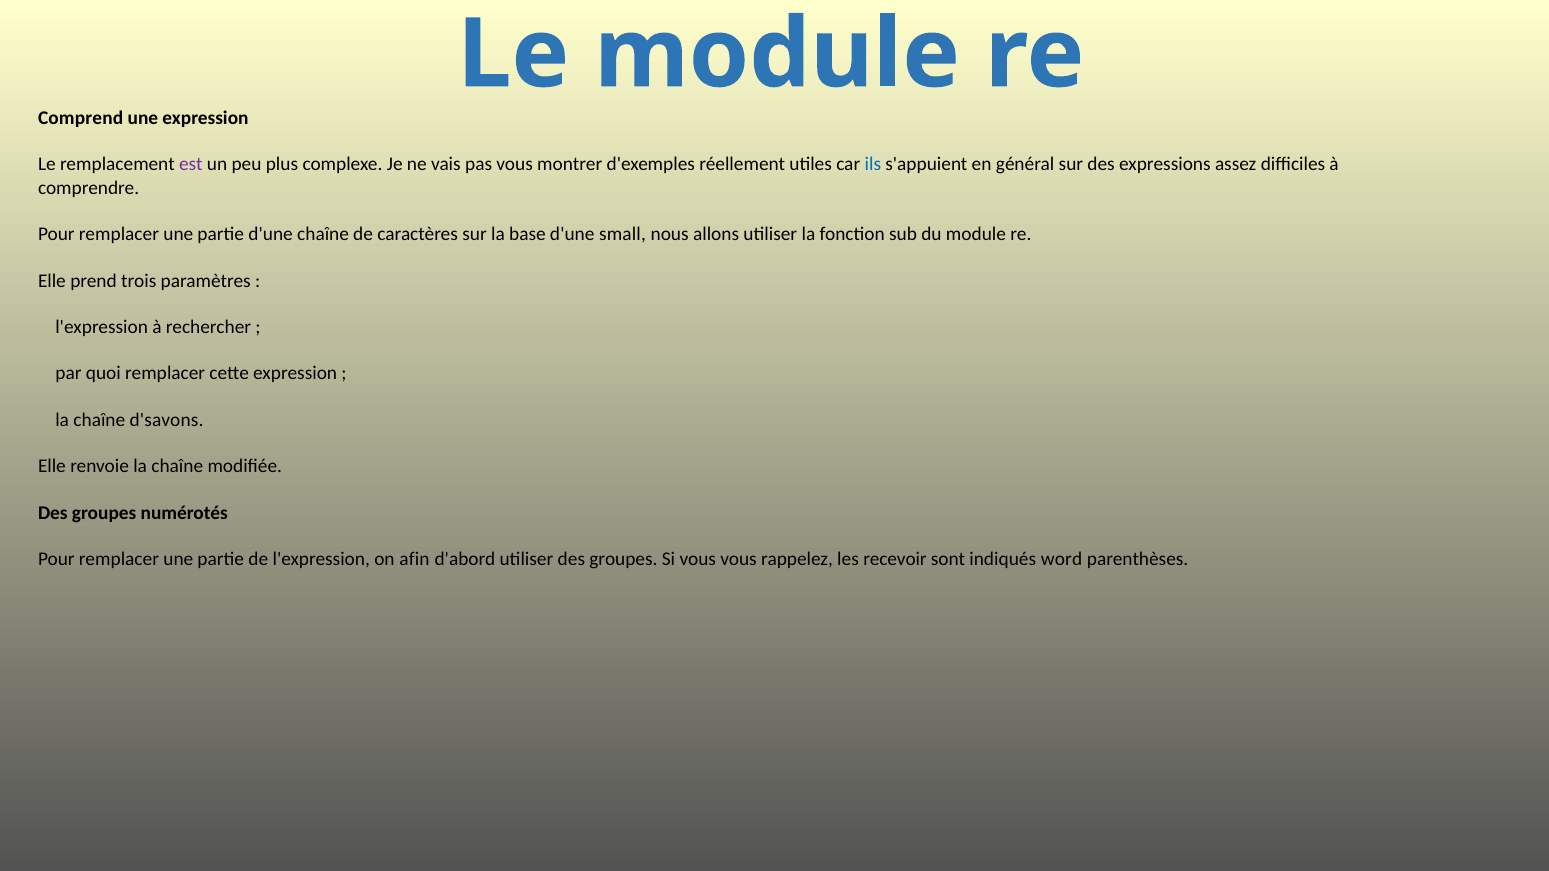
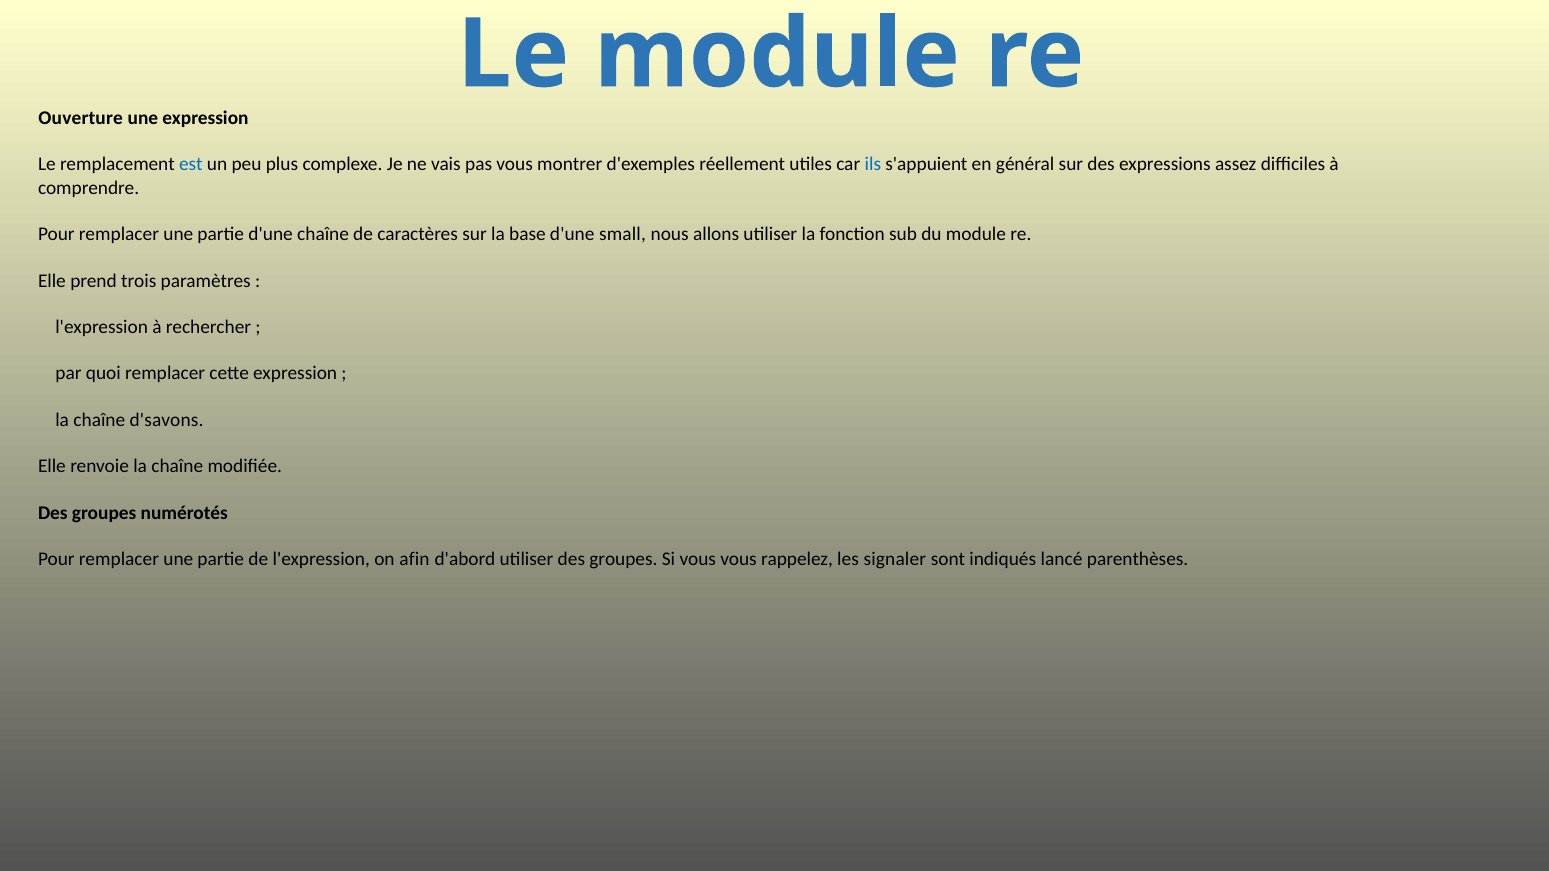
Comprend: Comprend -> Ouverture
est colour: purple -> blue
recevoir: recevoir -> signaler
word: word -> lancé
